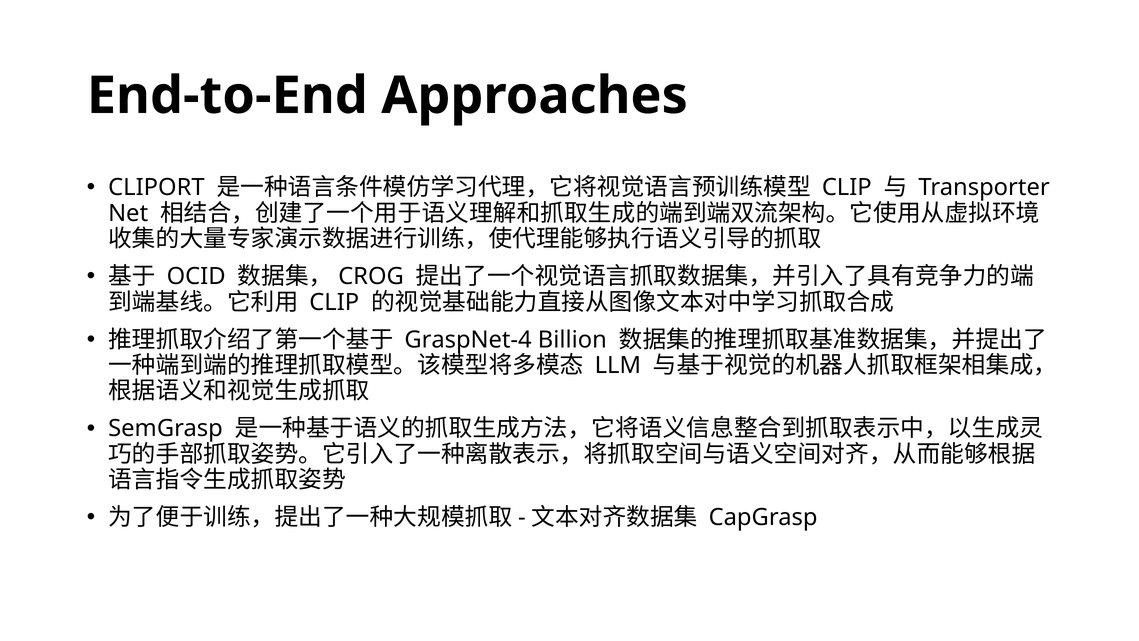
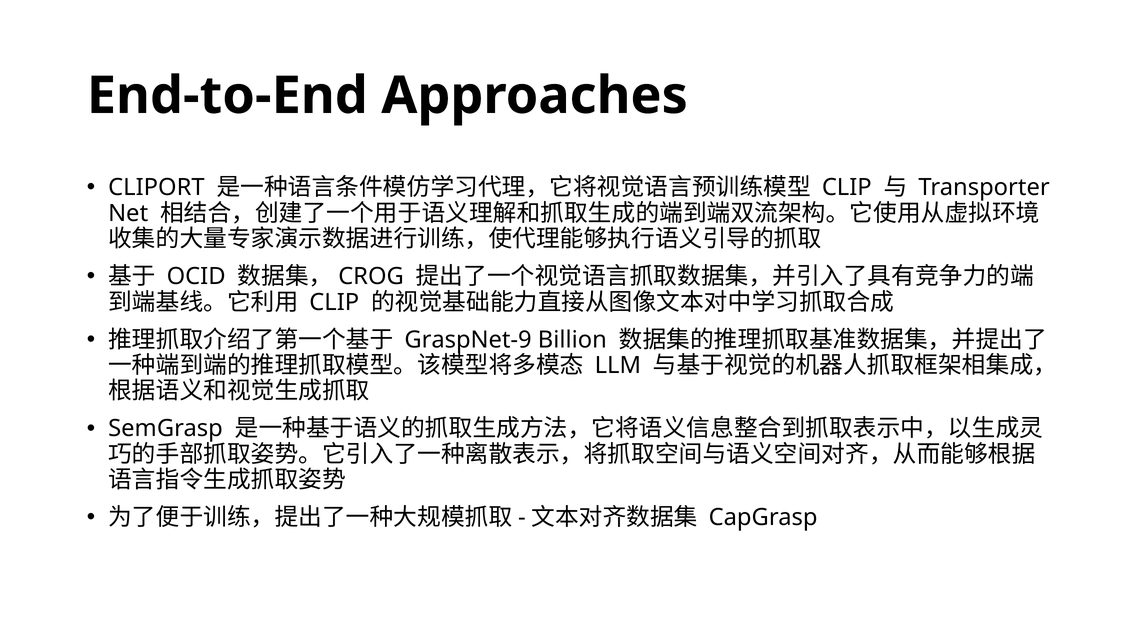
GraspNet-4: GraspNet-4 -> GraspNet-9
